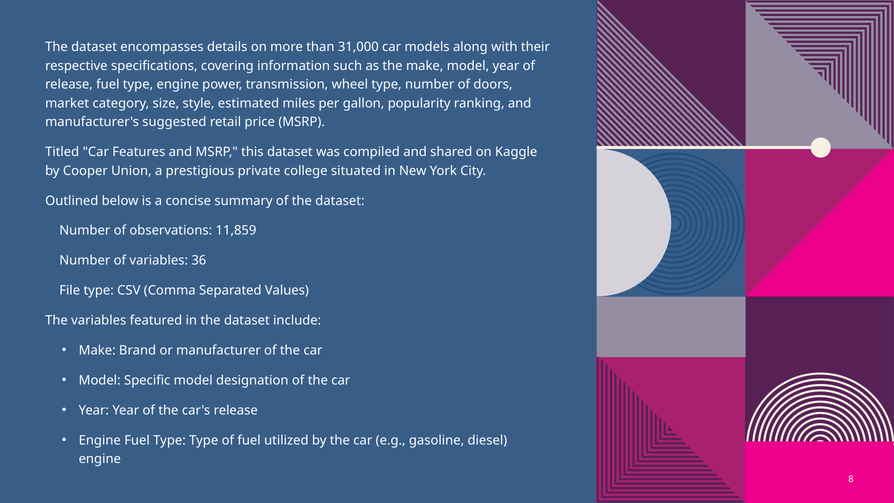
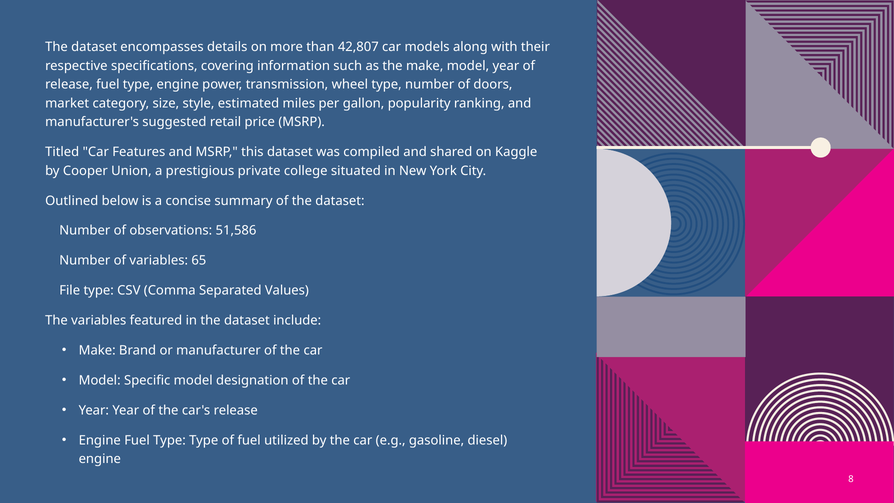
31,000: 31,000 -> 42,807
11,859: 11,859 -> 51,586
36: 36 -> 65
